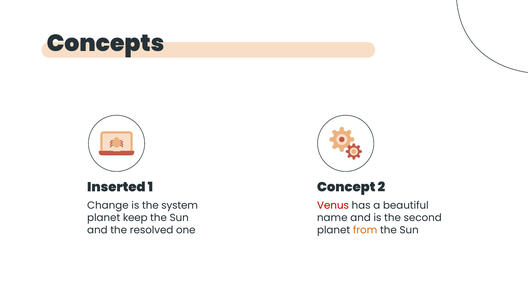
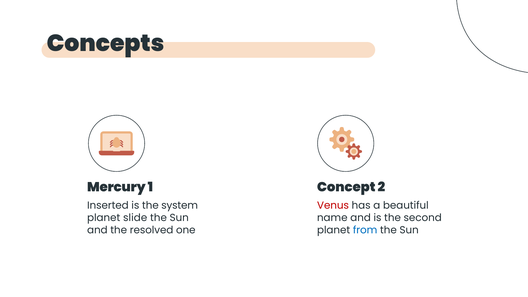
Inserted: Inserted -> Mercury
Change: Change -> Inserted
keep: keep -> slide
from colour: orange -> blue
